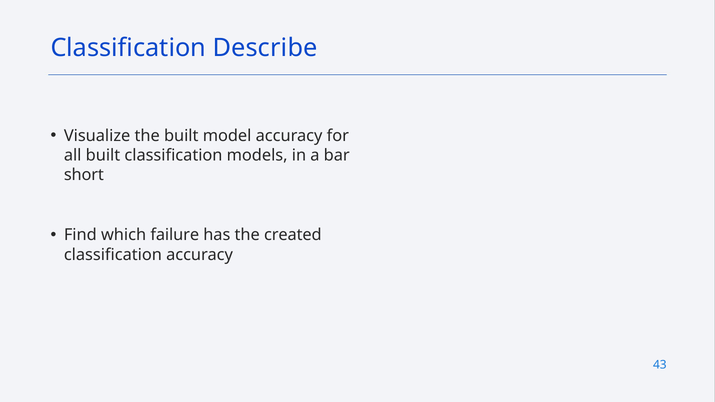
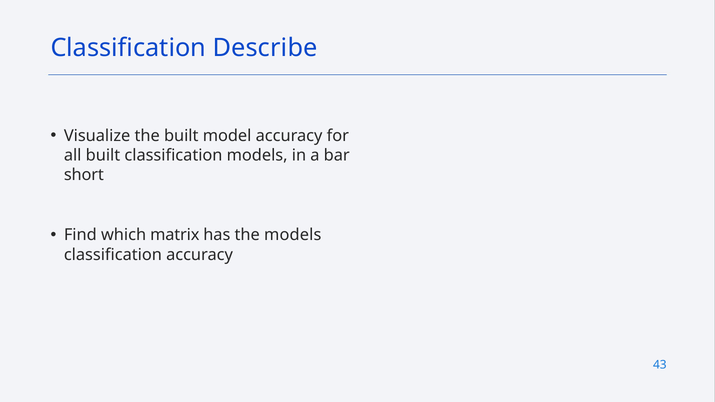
failure: failure -> matrix
the created: created -> models
